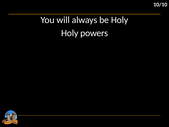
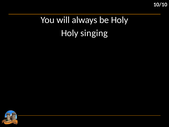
powers: powers -> singing
